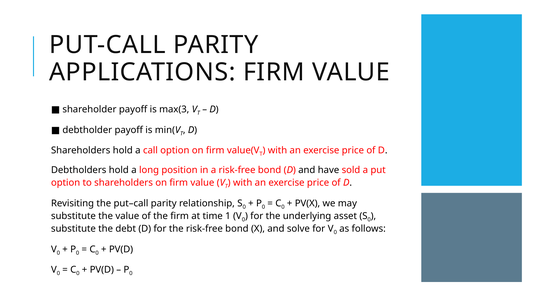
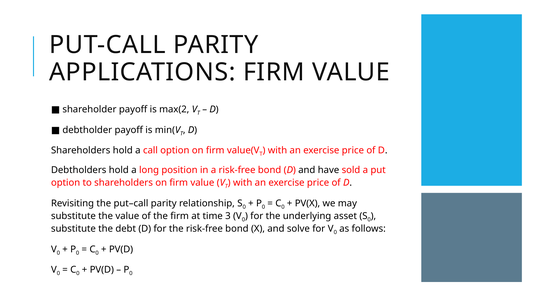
max(3: max(3 -> max(2
1: 1 -> 3
